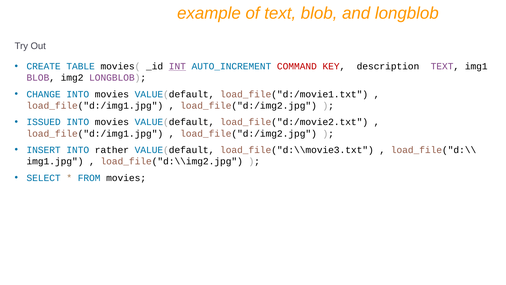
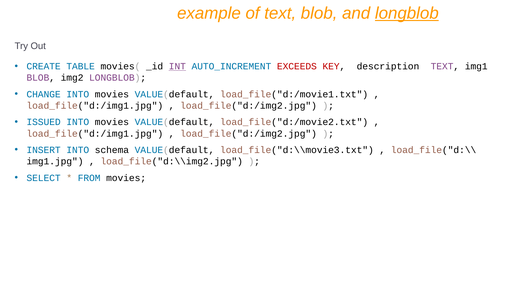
longblob at (407, 13) underline: none -> present
COMMAND: COMMAND -> EXCEEDS
rather: rather -> schema
